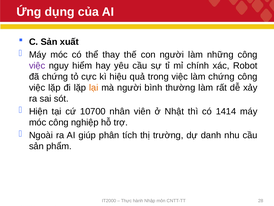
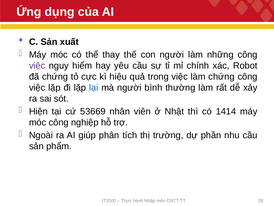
lại colour: orange -> blue
10700: 10700 -> 53669
danh: danh -> phần
